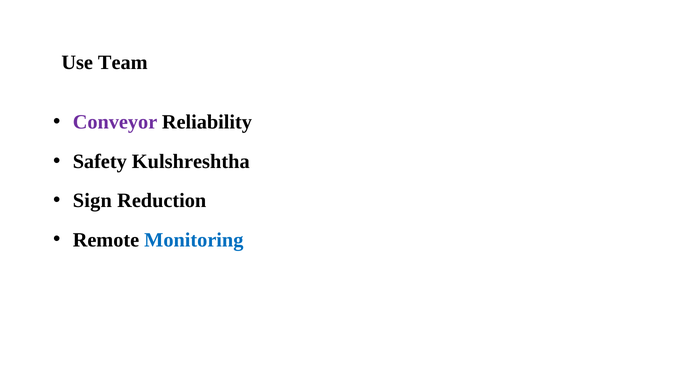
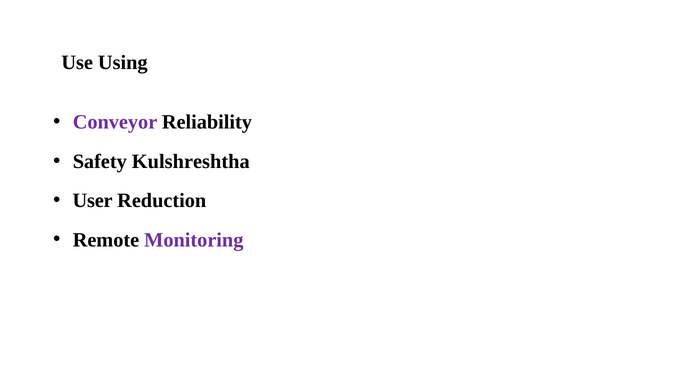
Team: Team -> Using
Sign: Sign -> User
Monitoring colour: blue -> purple
